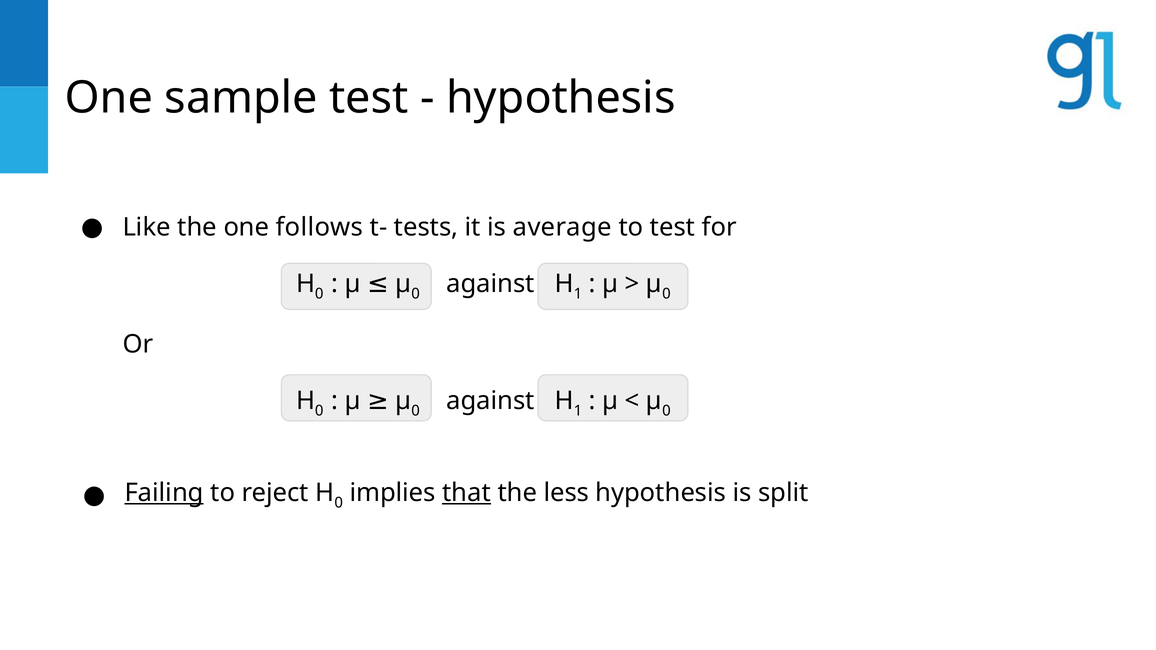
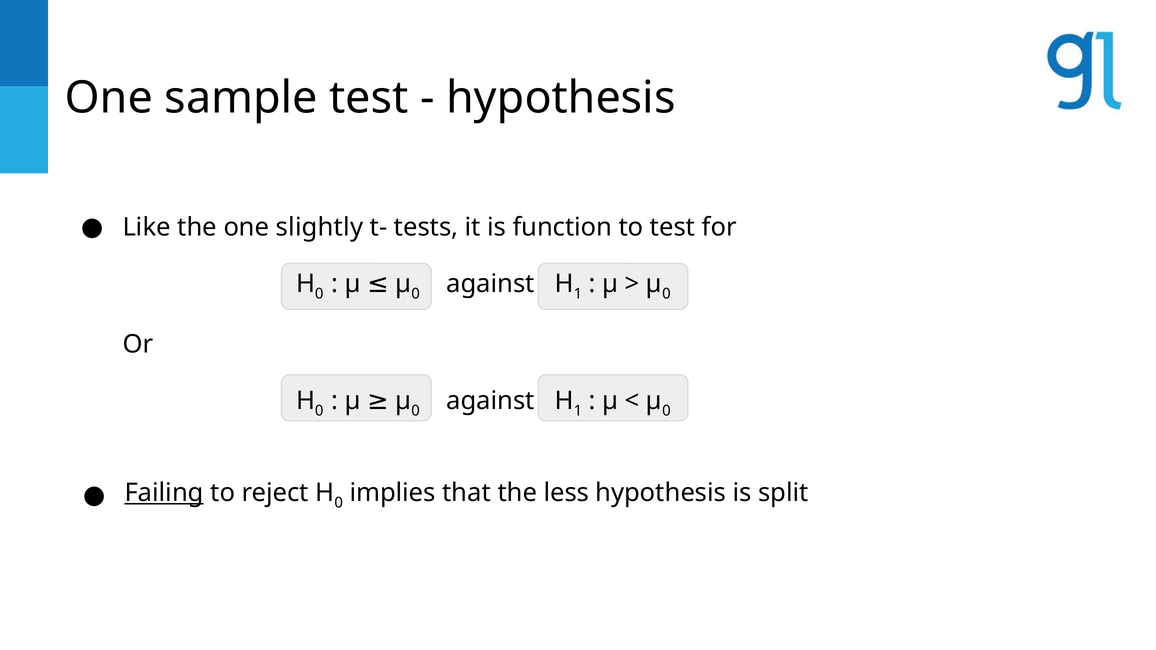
follows: follows -> slightly
average: average -> function
that underline: present -> none
